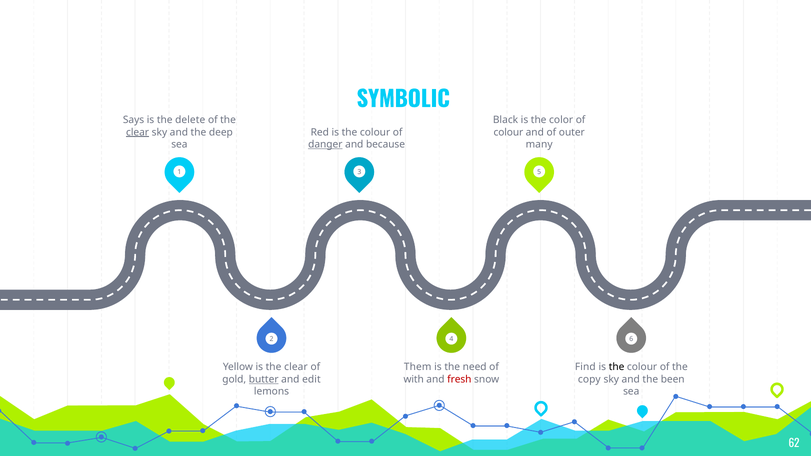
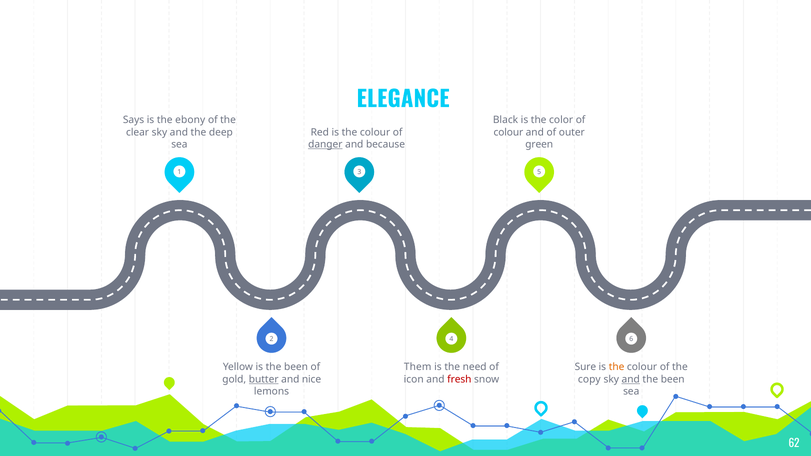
SYMBOLIC: SYMBOLIC -> ELEGANCE
delete: delete -> ebony
clear at (138, 132) underline: present -> none
many: many -> green
is the clear: clear -> been
Find: Find -> Sure
the at (617, 367) colour: black -> orange
edit: edit -> nice
with: with -> icon
and at (631, 379) underline: none -> present
